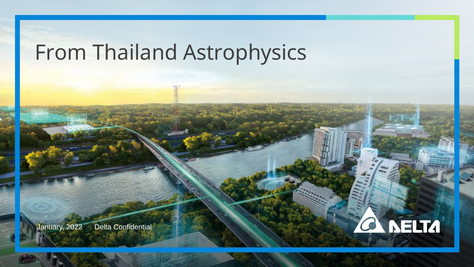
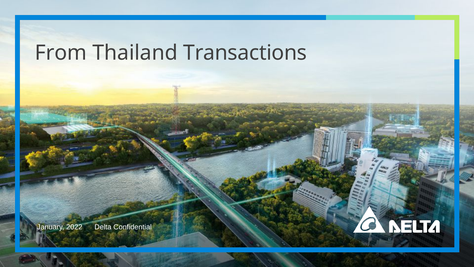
Astrophysics: Astrophysics -> Transactions
